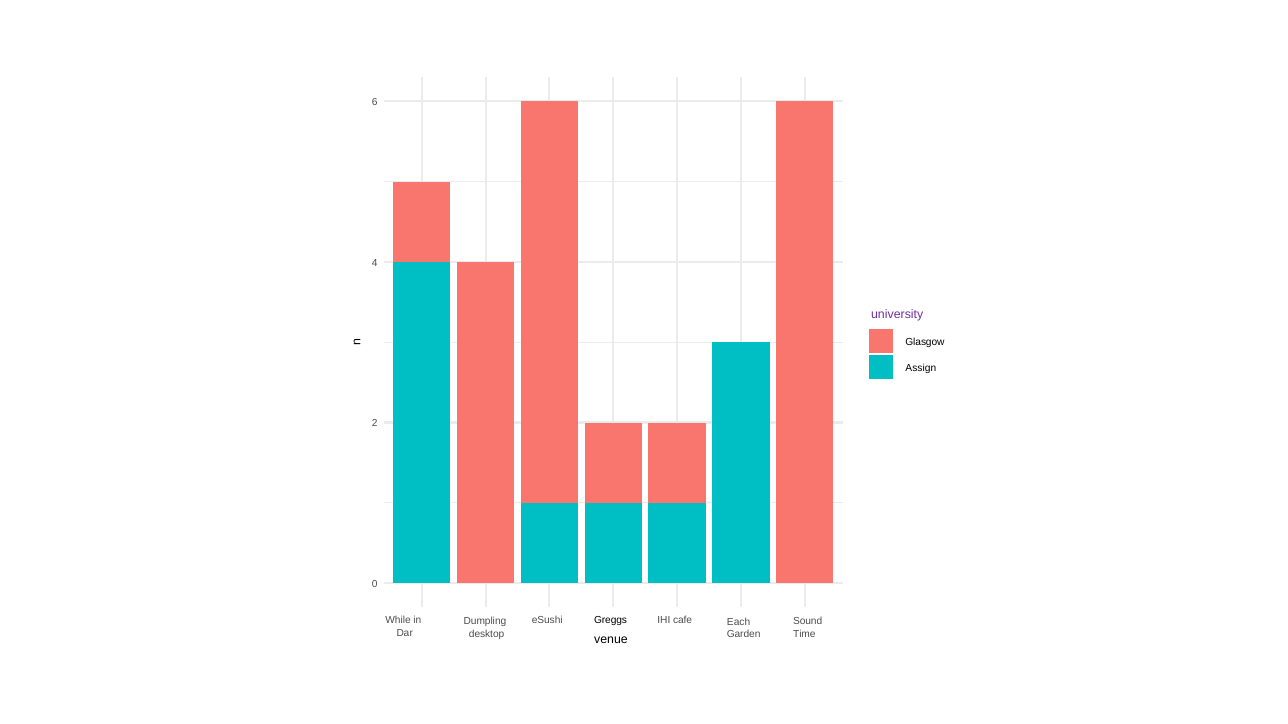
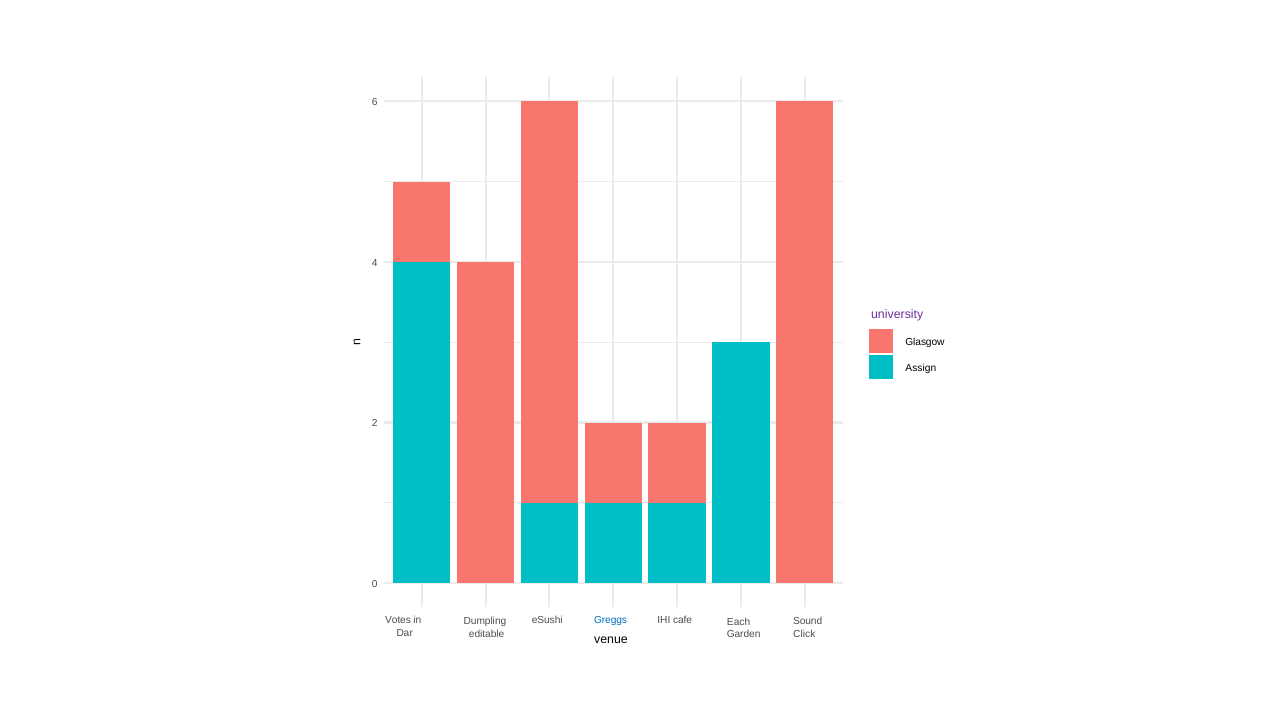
While: While -> Votes
Greggs colour: black -> blue
desktop: desktop -> editable
Time: Time -> Click
